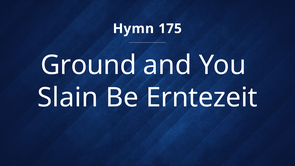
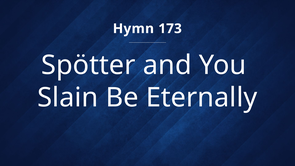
175: 175 -> 173
Ground: Ground -> Spötter
Erntezeit: Erntezeit -> Eternally
